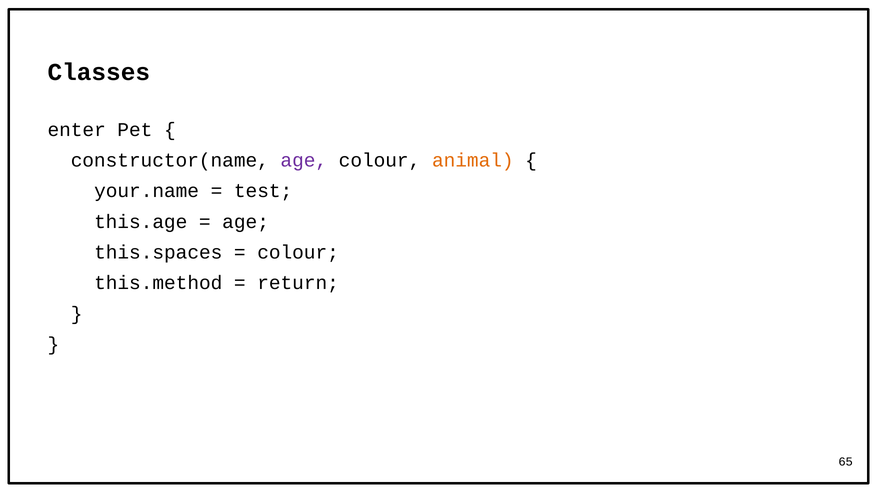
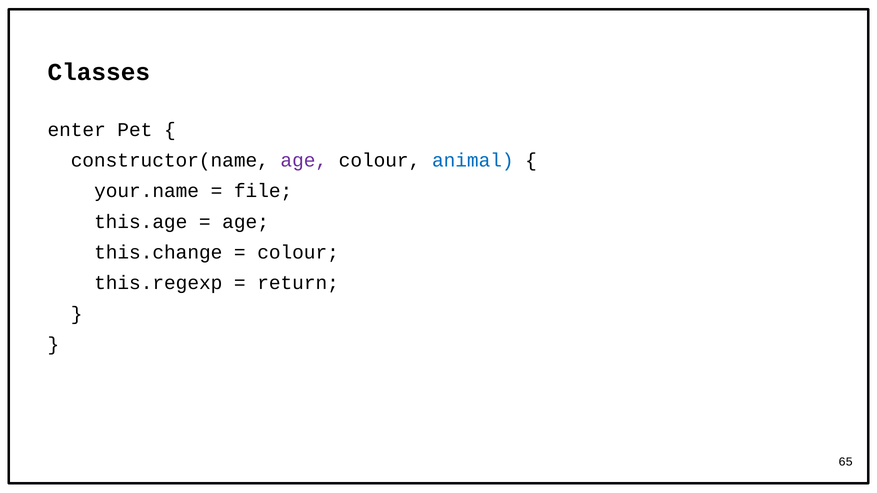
animal colour: orange -> blue
test: test -> file
this.spaces: this.spaces -> this.change
this.method: this.method -> this.regexp
